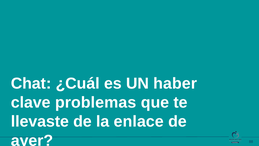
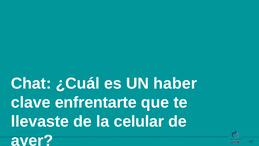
problemas: problemas -> enfrentarte
enlace: enlace -> celular
